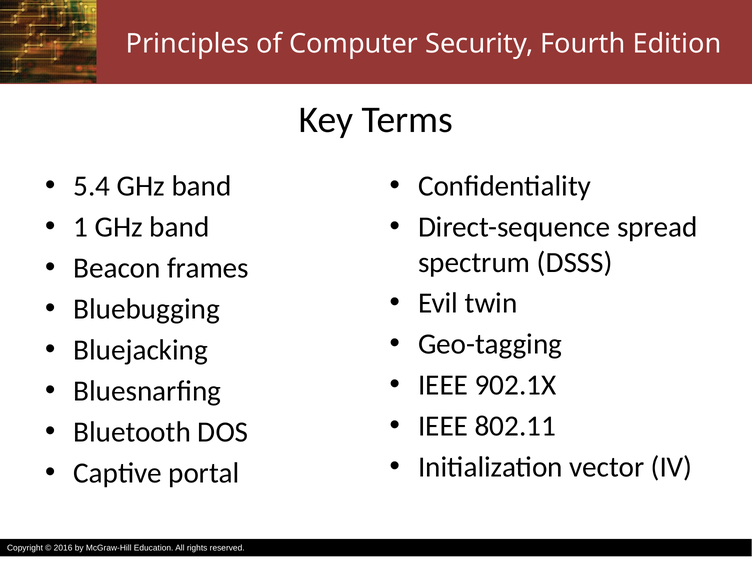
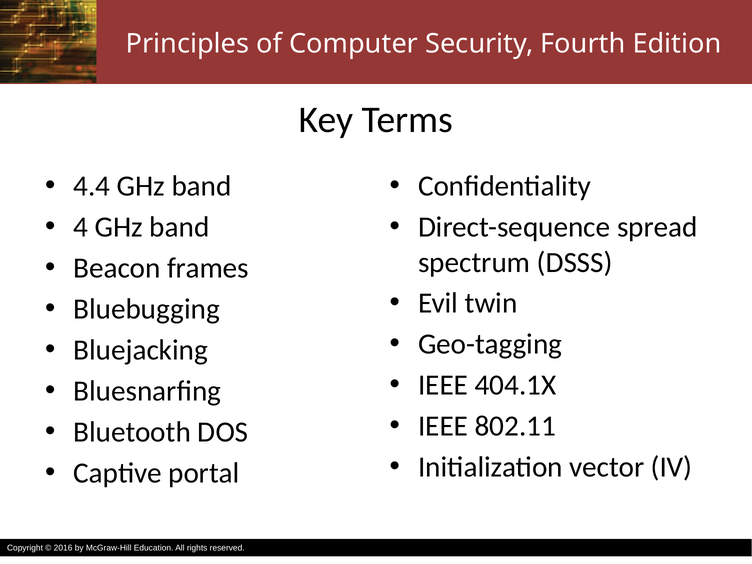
5.4: 5.4 -> 4.4
1: 1 -> 4
902.1X: 902.1X -> 404.1X
